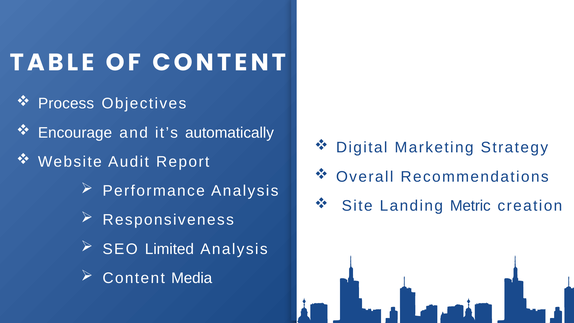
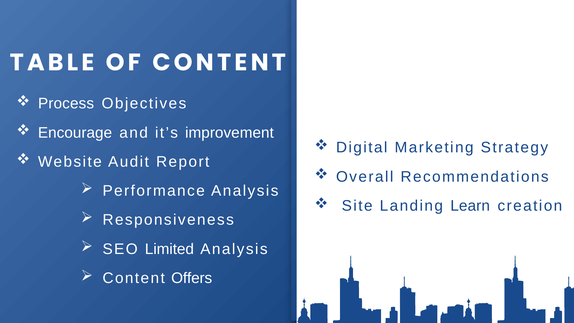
automatically: automatically -> improvement
Metric: Metric -> Learn
Media: Media -> Offers
